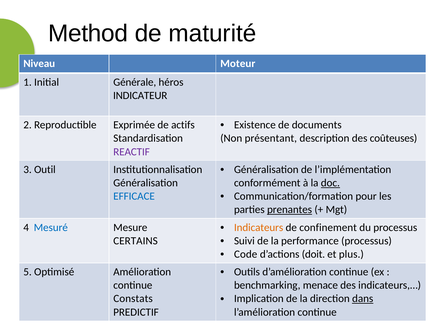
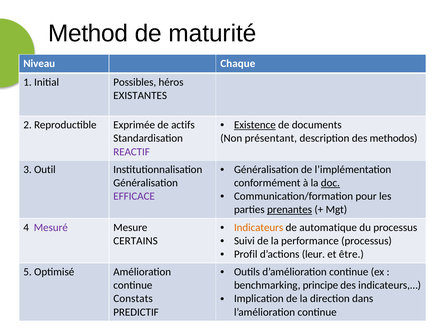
Moteur: Moteur -> Chaque
Générale: Générale -> Possibles
INDICATEUR: INDICATEUR -> EXISTANTES
Existence underline: none -> present
coûteuses: coûteuses -> methodos
EFFICACE colour: blue -> purple
confinement: confinement -> automatique
Mesuré colour: blue -> purple
Code: Code -> Profil
doit: doit -> leur
plus: plus -> être
menace: menace -> principe
dans underline: present -> none
